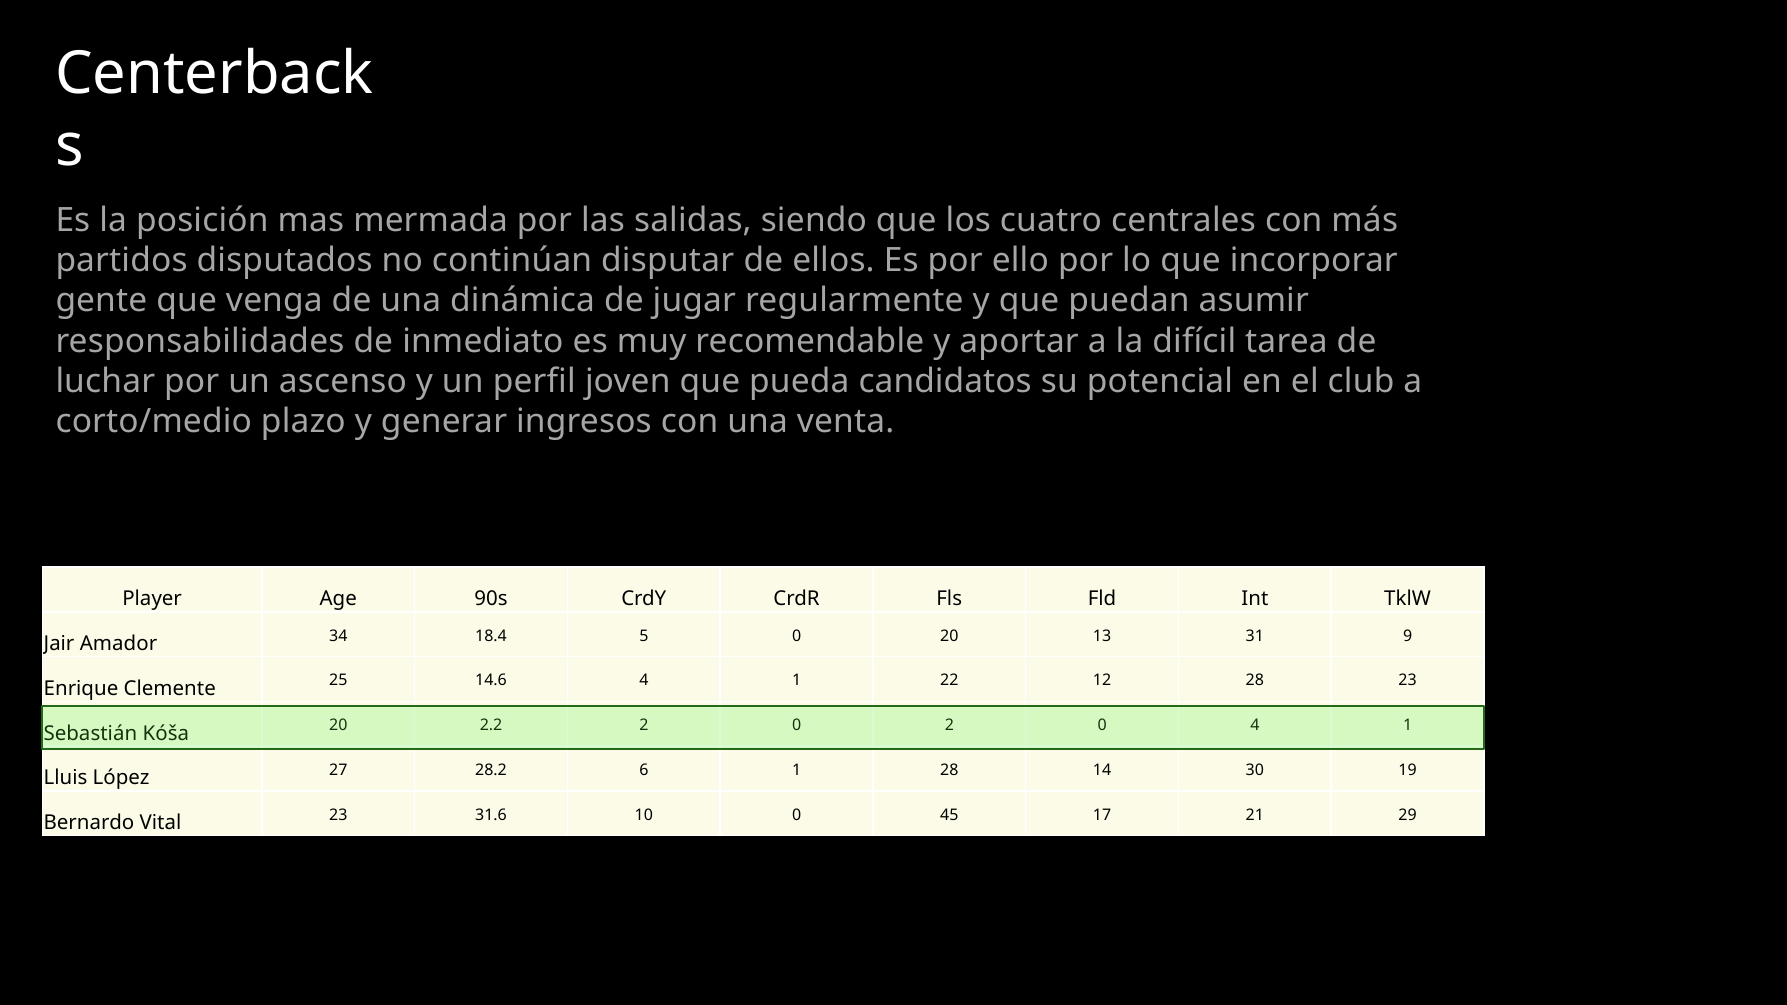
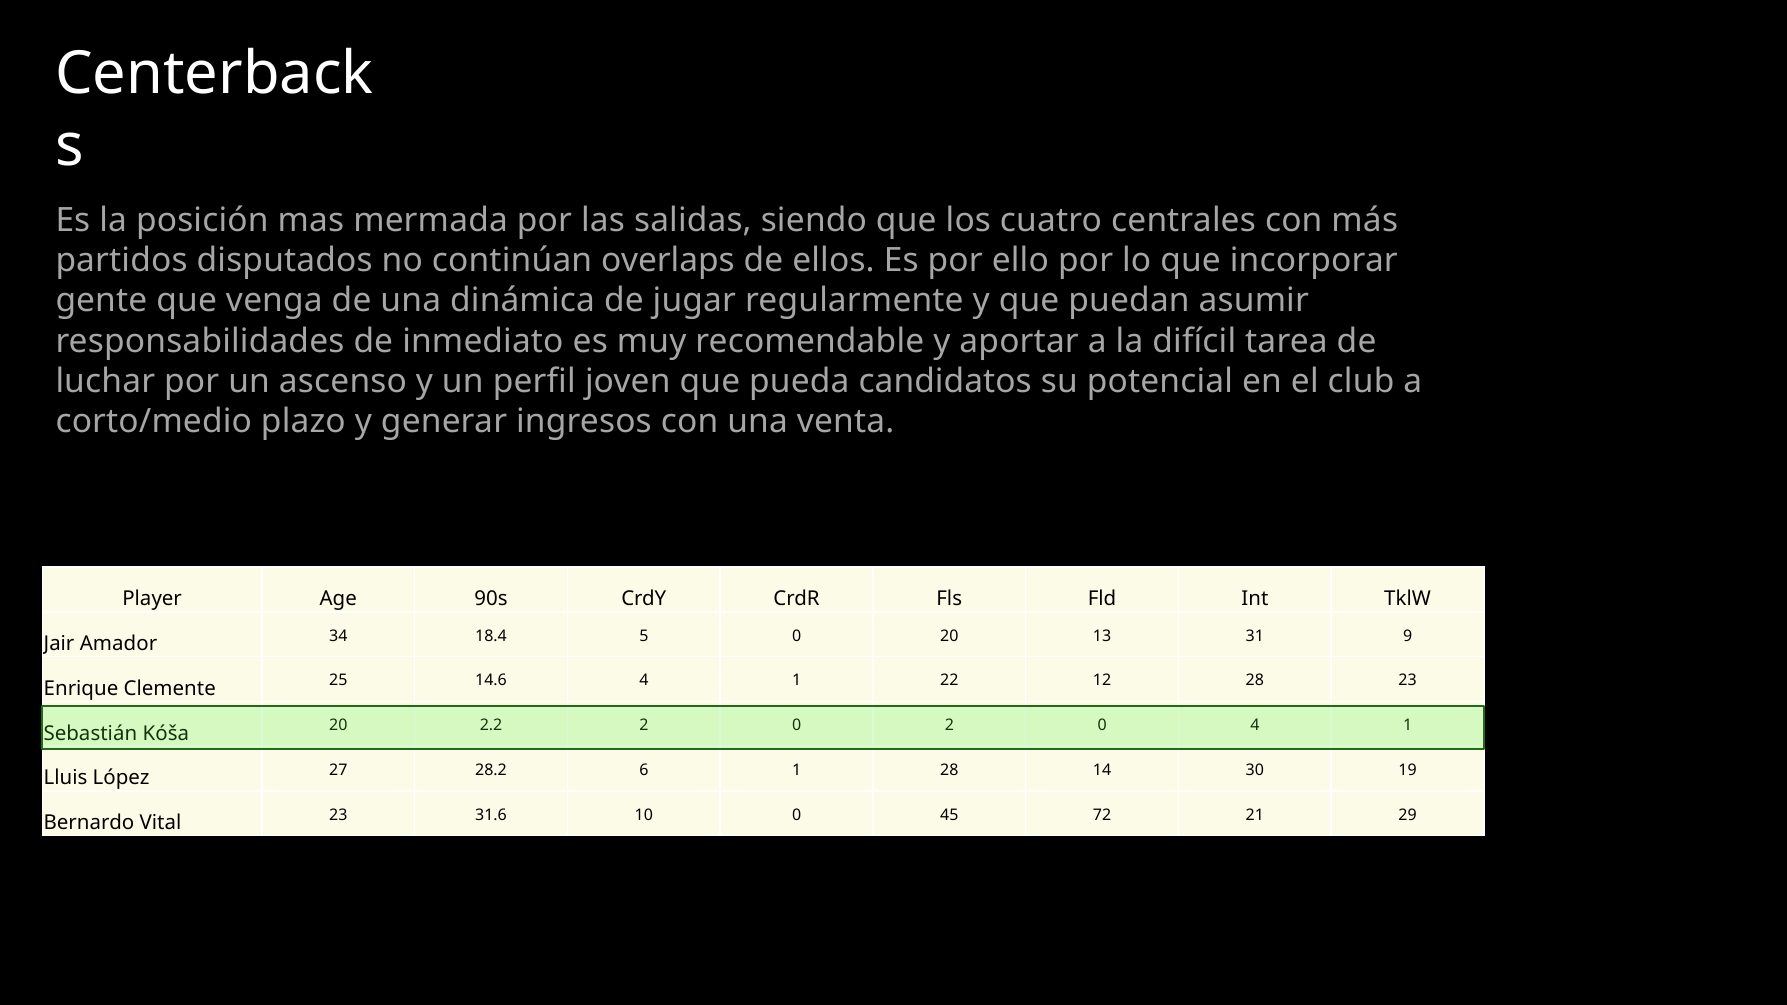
disputar: disputar -> overlaps
17: 17 -> 72
